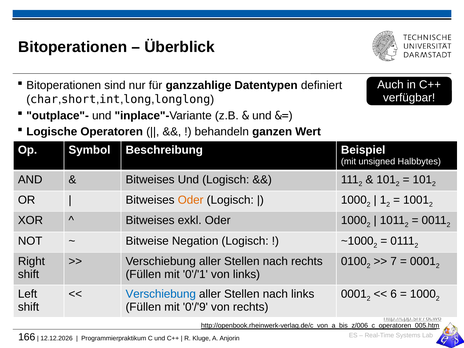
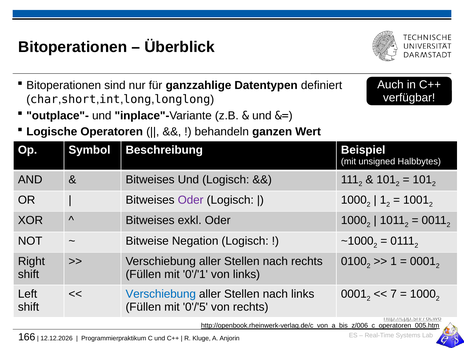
Oder at (191, 200) colour: orange -> purple
7 at (394, 261): 7 -> 1
6: 6 -> 7
0'/'9: 0'/'9 -> 0'/'5
